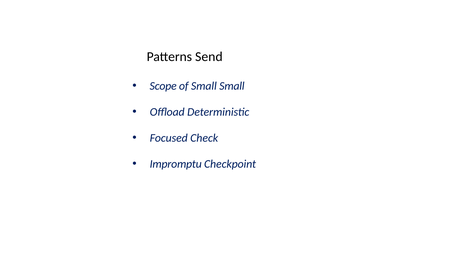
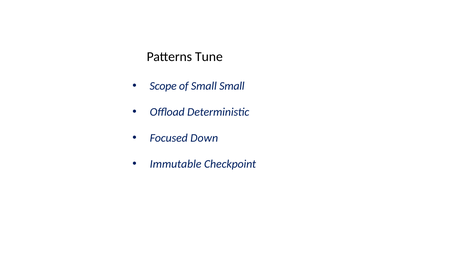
Send: Send -> Tune
Check: Check -> Down
Impromptu: Impromptu -> Immutable
